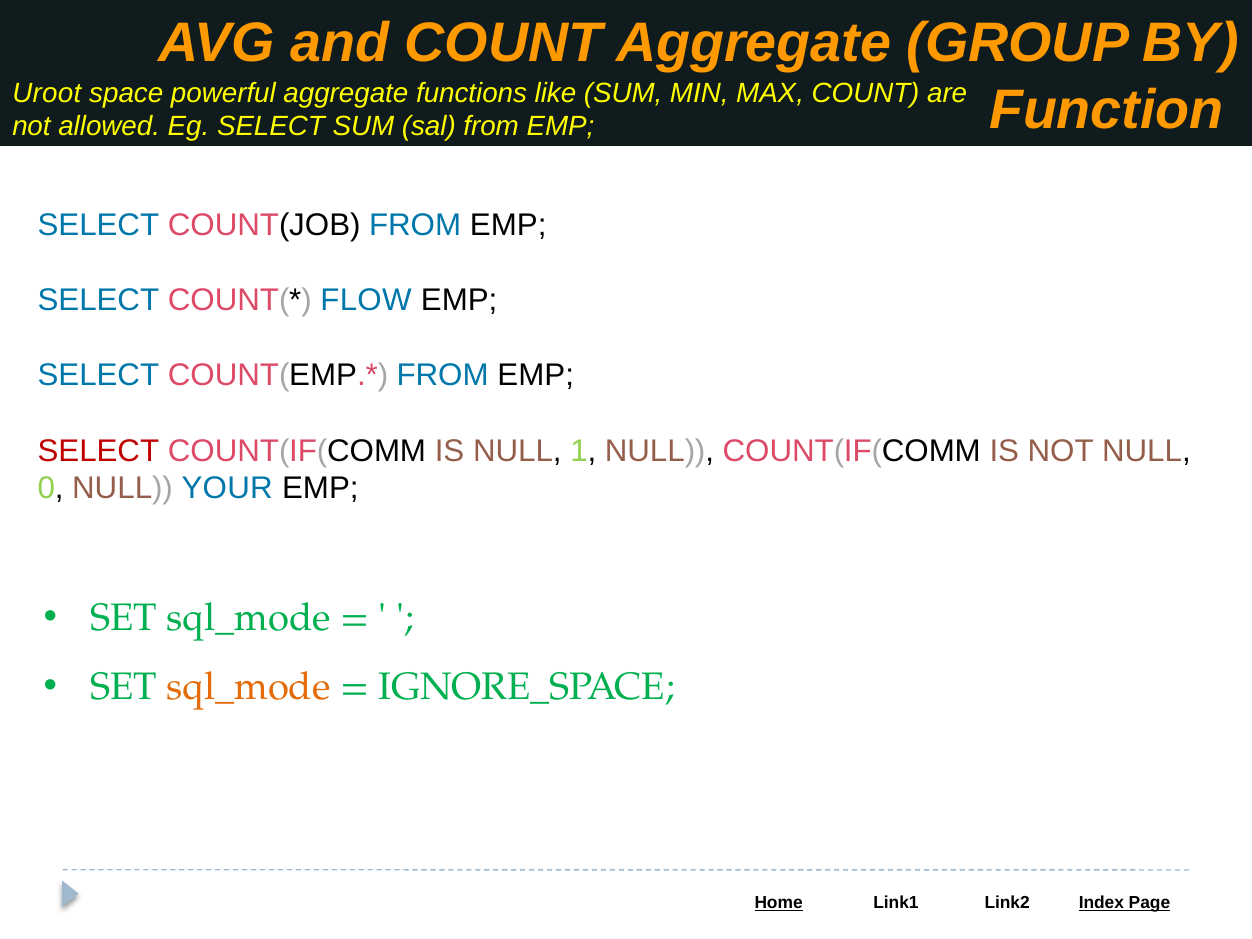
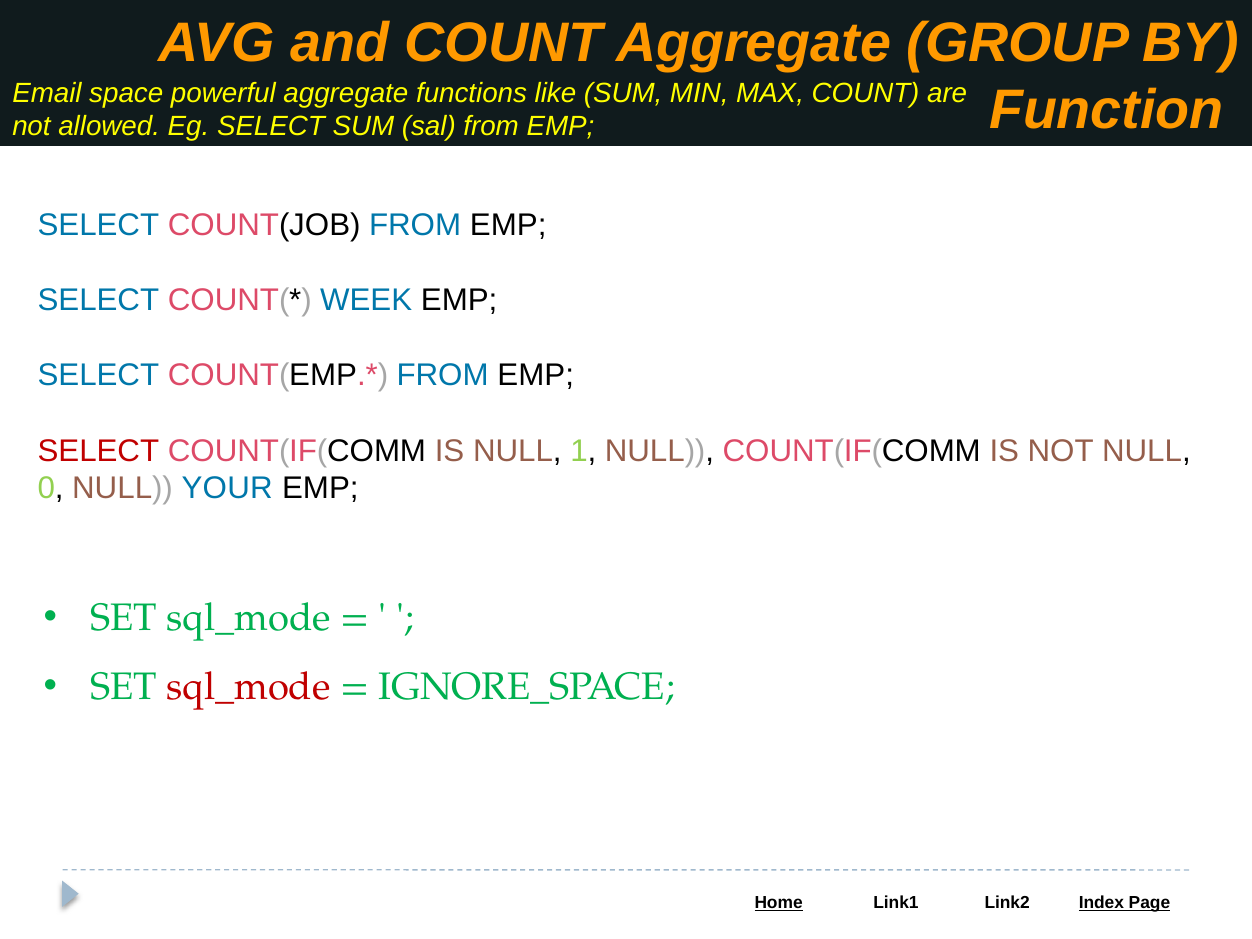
Uroot: Uroot -> Email
FLOW: FLOW -> WEEK
sql_mode at (249, 687) colour: orange -> red
